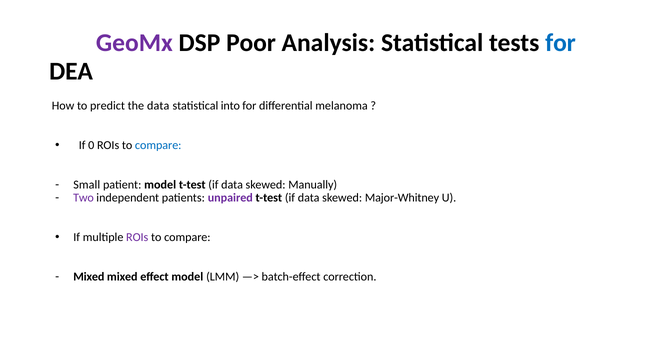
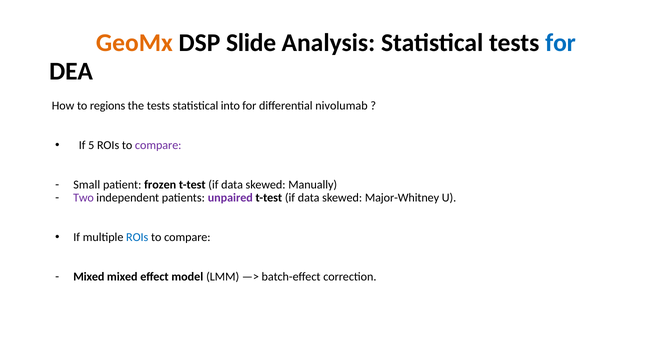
GeoMx colour: purple -> orange
Poor: Poor -> Slide
predict: predict -> regions
the data: data -> tests
melanoma: melanoma -> nivolumab
0: 0 -> 5
compare at (158, 145) colour: blue -> purple
patient model: model -> frozen
ROIs at (137, 237) colour: purple -> blue
